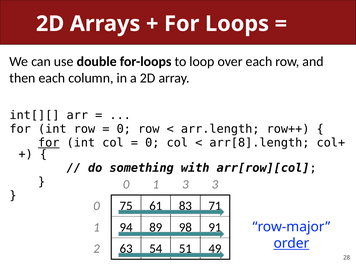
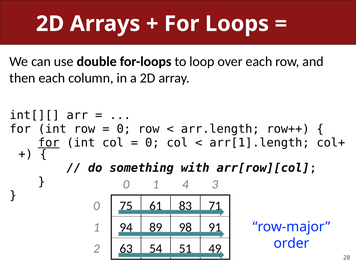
arr[8].length: arr[8].length -> arr[1].length
1 3: 3 -> 4
order underline: present -> none
